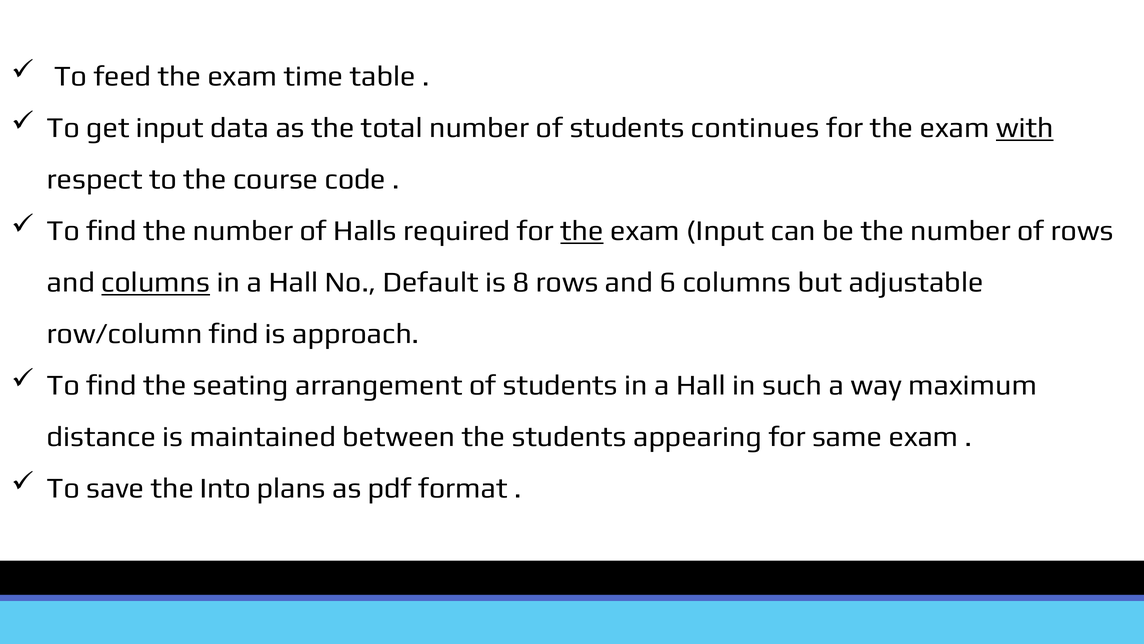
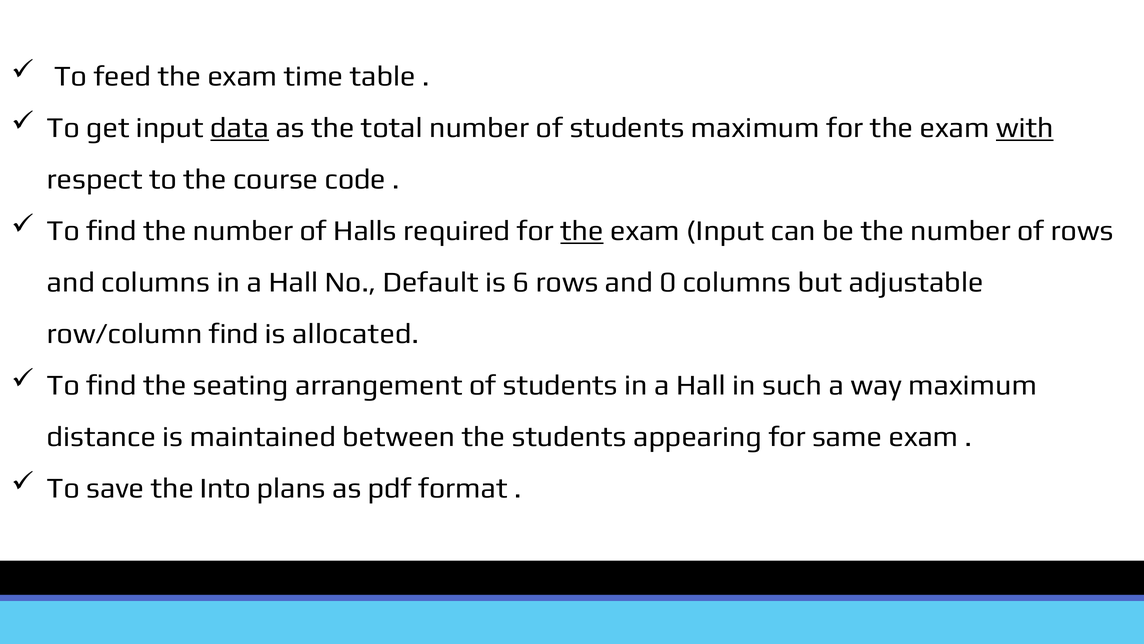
data underline: none -> present
students continues: continues -> maximum
columns at (156, 282) underline: present -> none
8: 8 -> 6
6: 6 -> 0
approach: approach -> allocated
